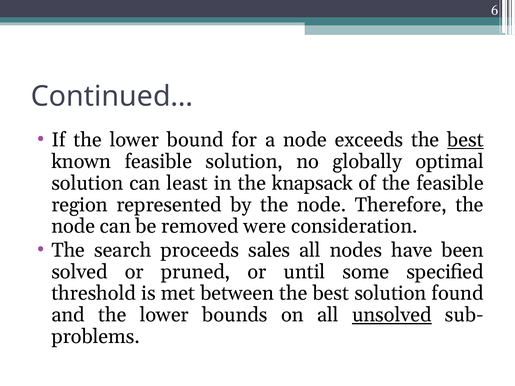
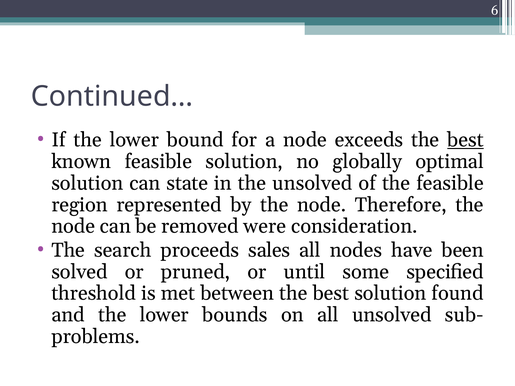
least: least -> state
the knapsack: knapsack -> unsolved
unsolved at (392, 315) underline: present -> none
